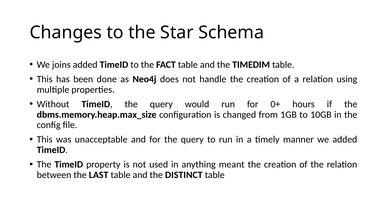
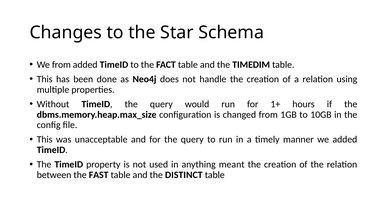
We joins: joins -> from
0+: 0+ -> 1+
LAST: LAST -> FAST
